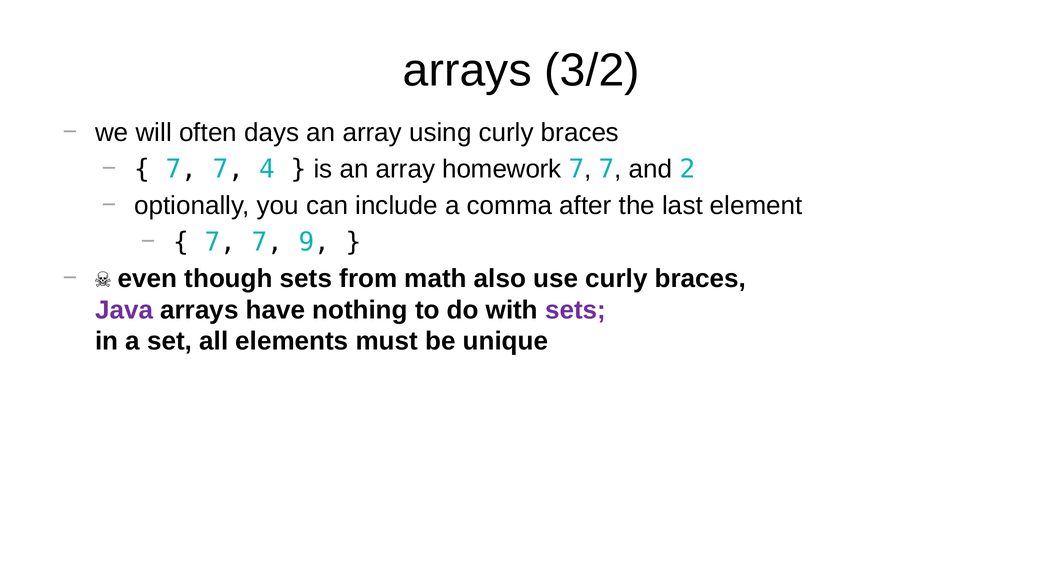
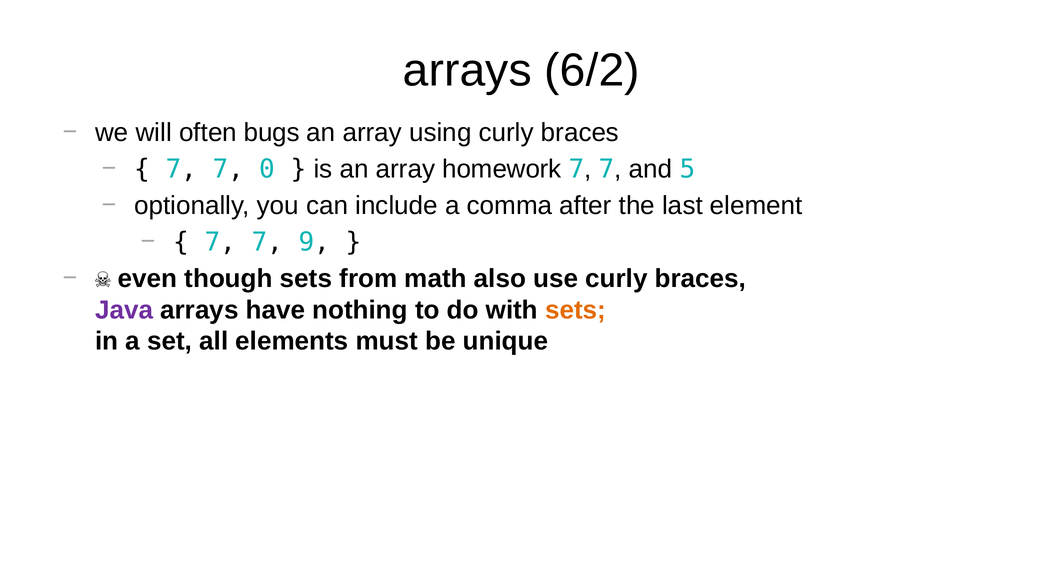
3/2: 3/2 -> 6/2
days: days -> bugs
4: 4 -> 0
2: 2 -> 5
sets at (576, 310) colour: purple -> orange
